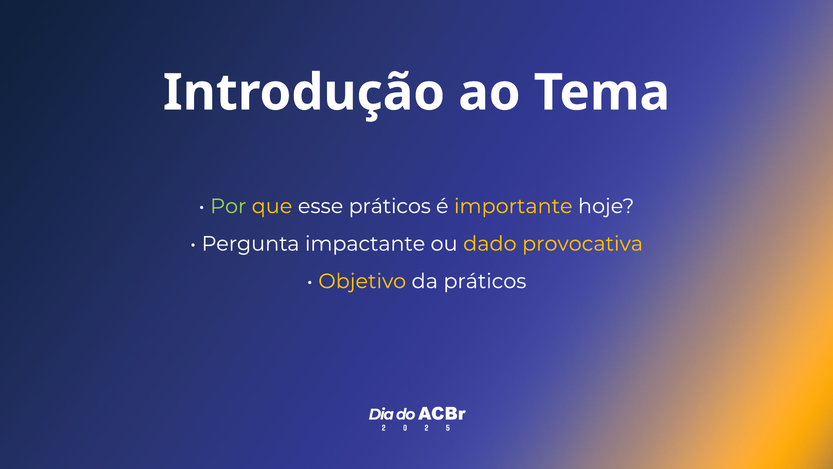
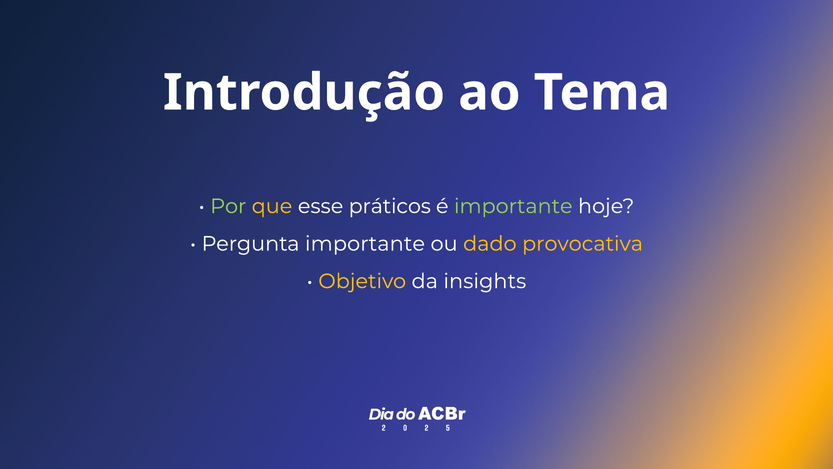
importante at (513, 206) colour: yellow -> light green
Pergunta impactante: impactante -> importante
da práticos: práticos -> insights
